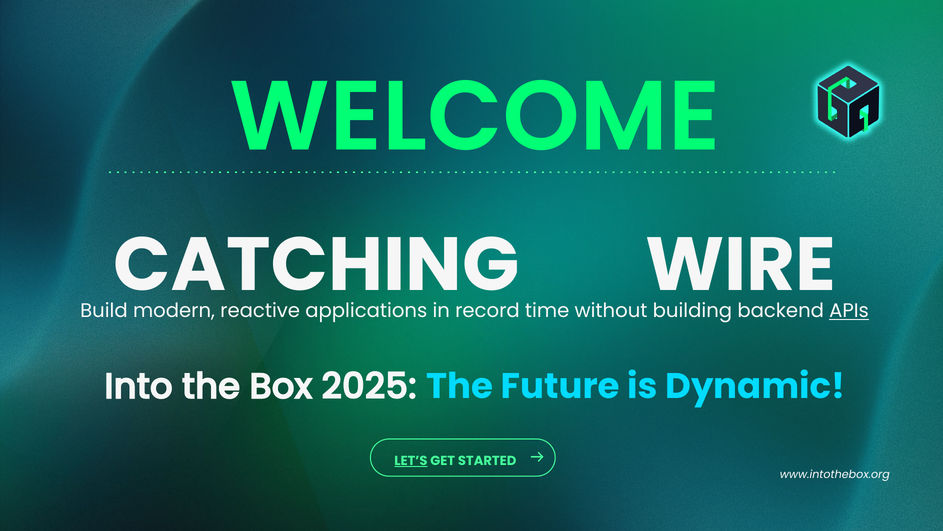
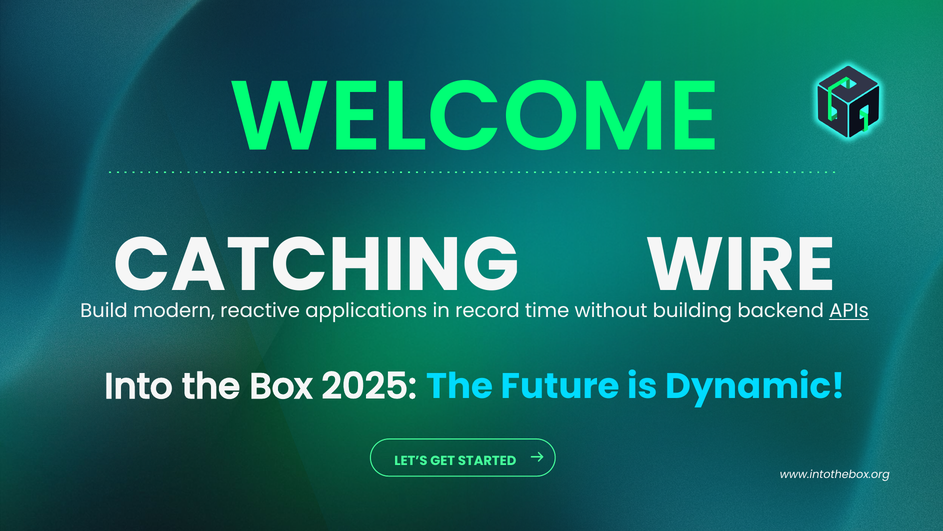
LET’S underline: present -> none
